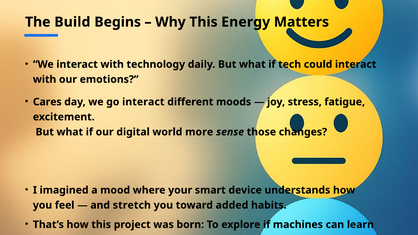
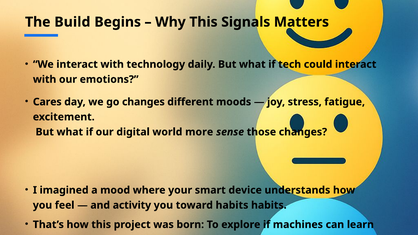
Energy: Energy -> Signals
go interact: interact -> changes
stretch: stretch -> activity
toward added: added -> habits
